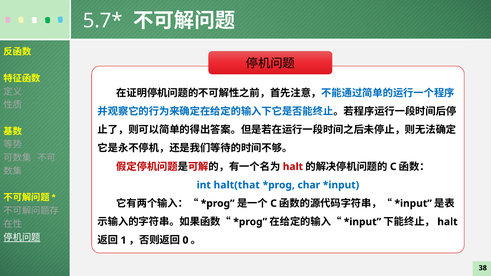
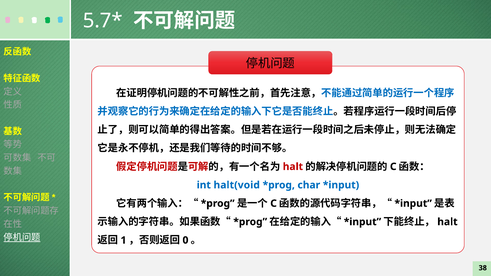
halt(that: halt(that -> halt(void
